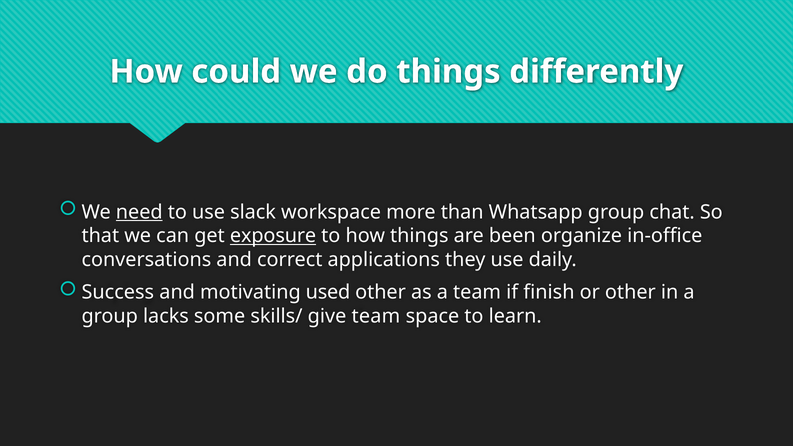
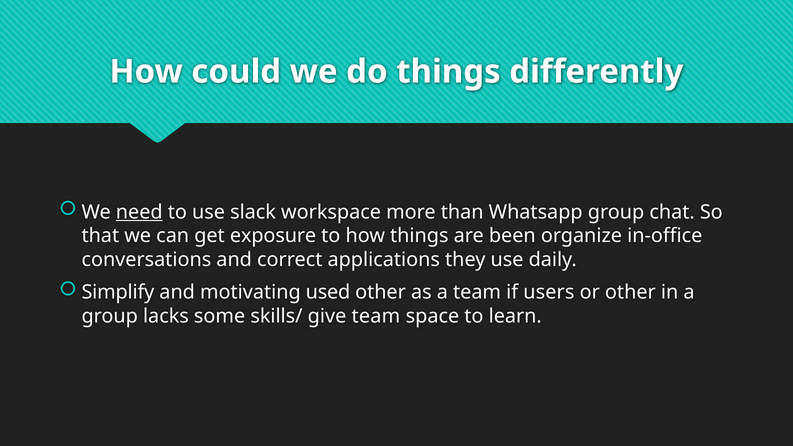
exposure underline: present -> none
Success: Success -> Simplify
finish: finish -> users
